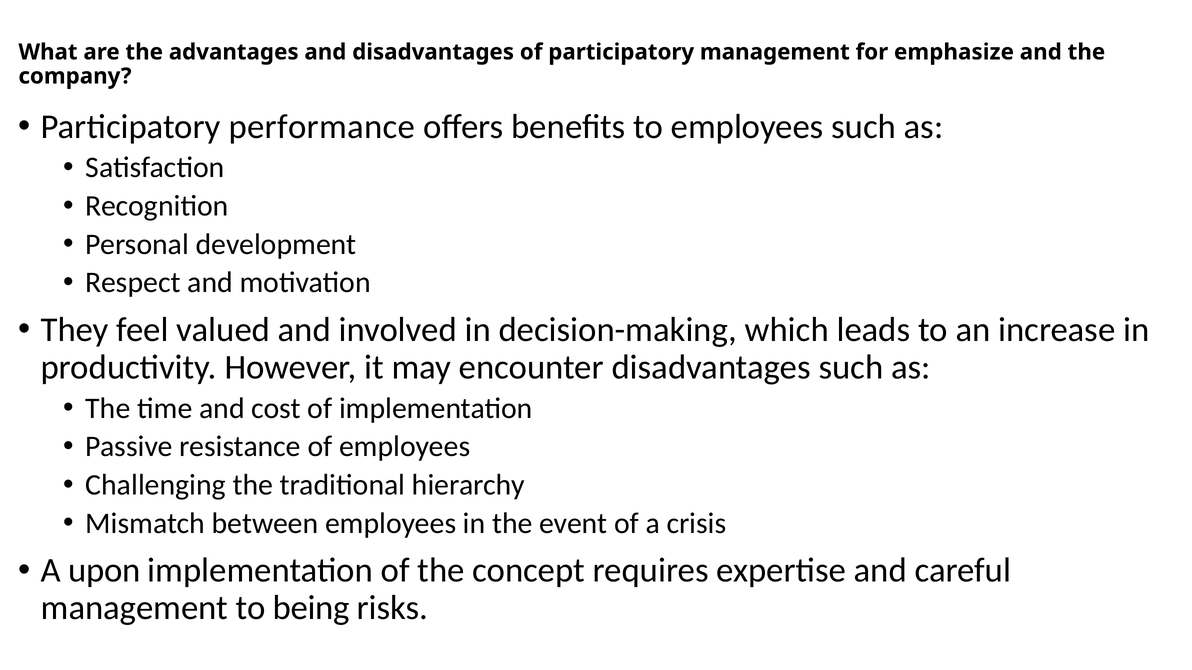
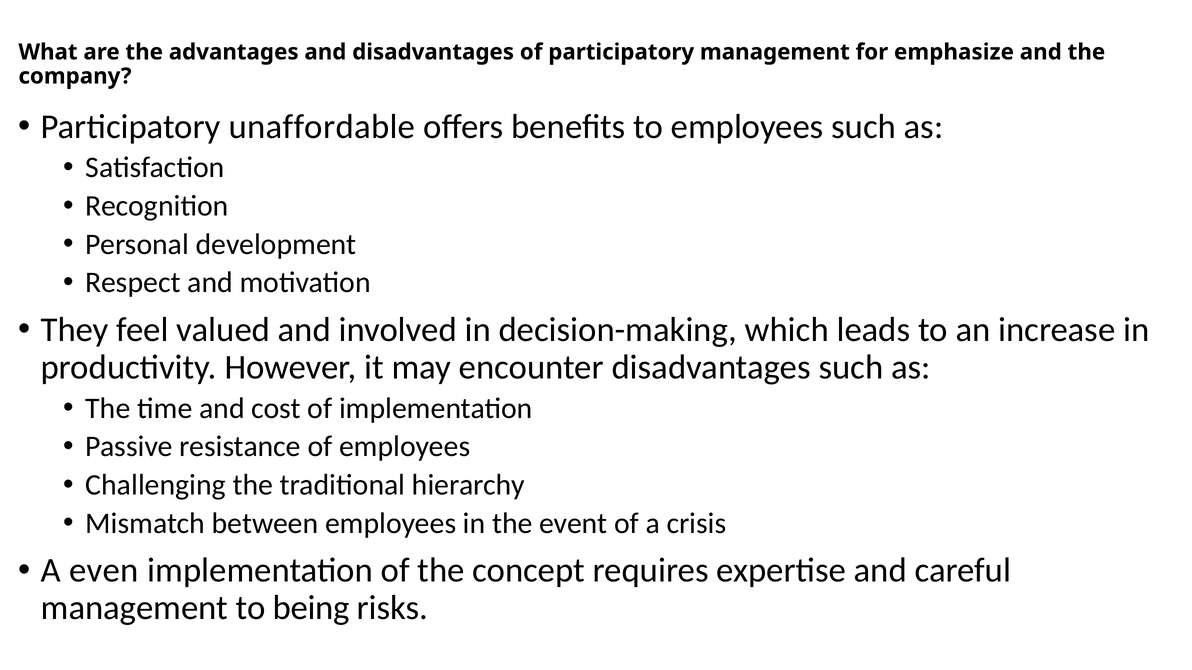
performance: performance -> unaffordable
upon: upon -> even
